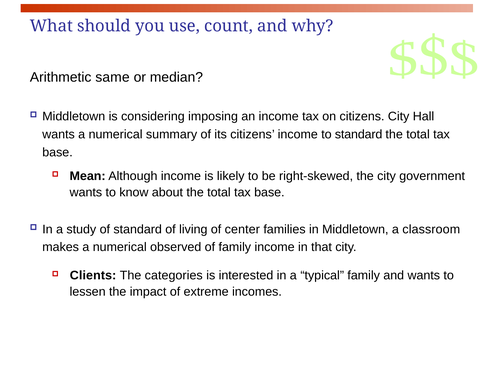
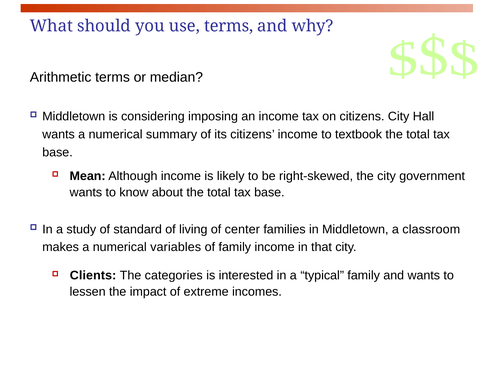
use count: count -> terms
Arithmetic same: same -> terms
to standard: standard -> textbook
observed: observed -> variables
